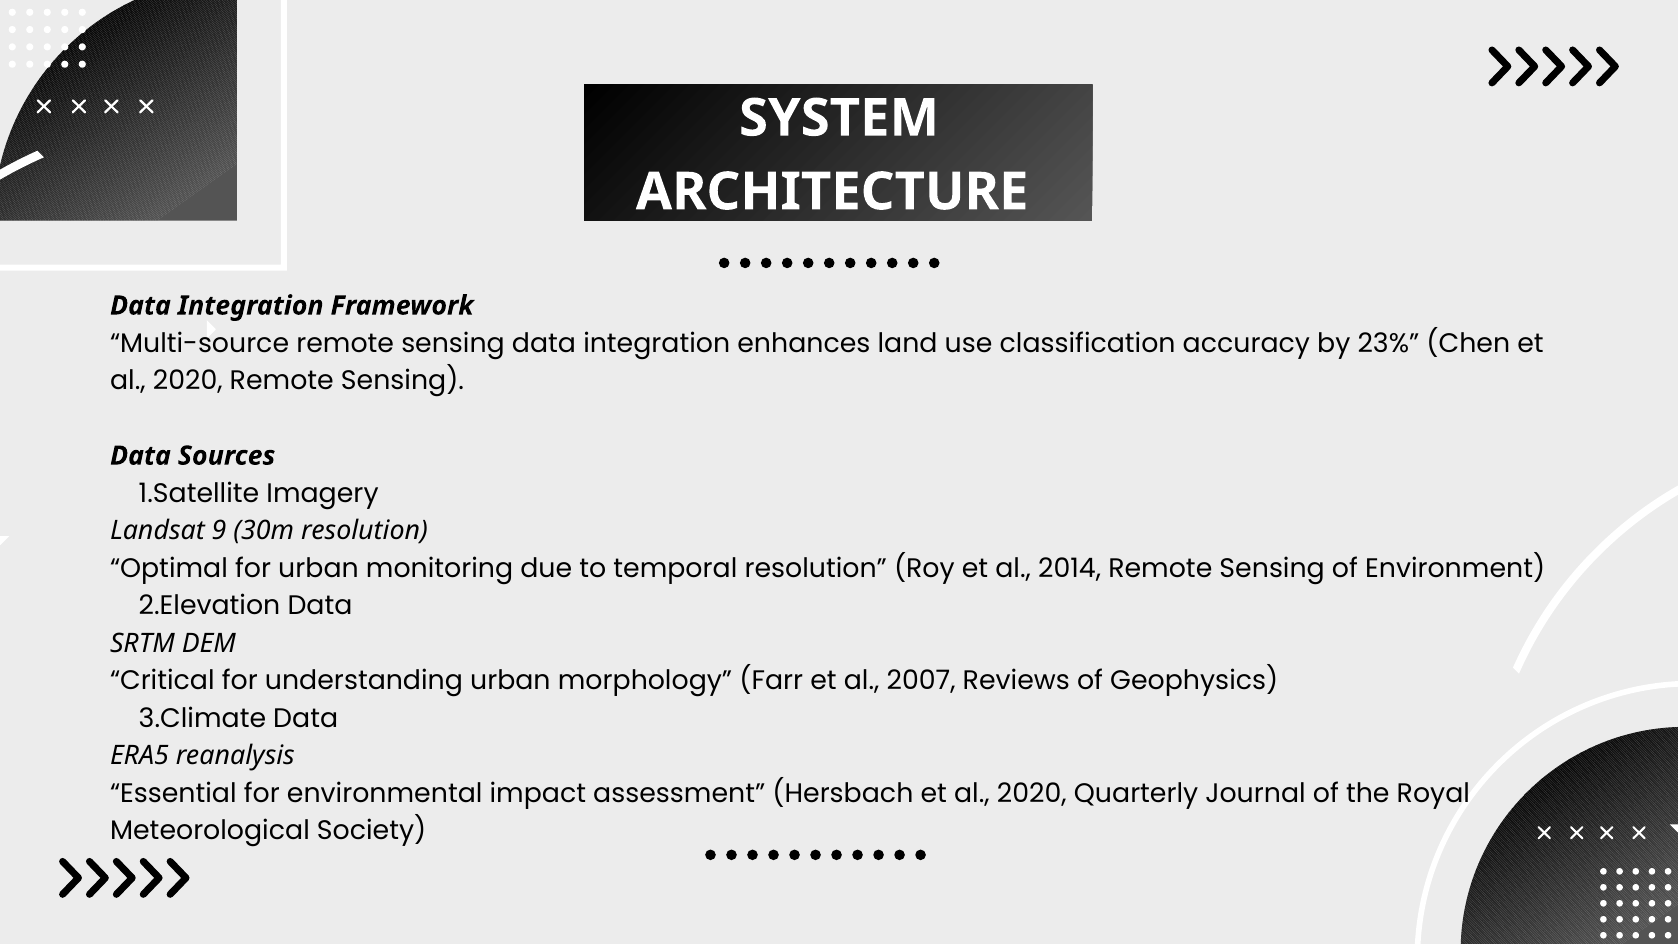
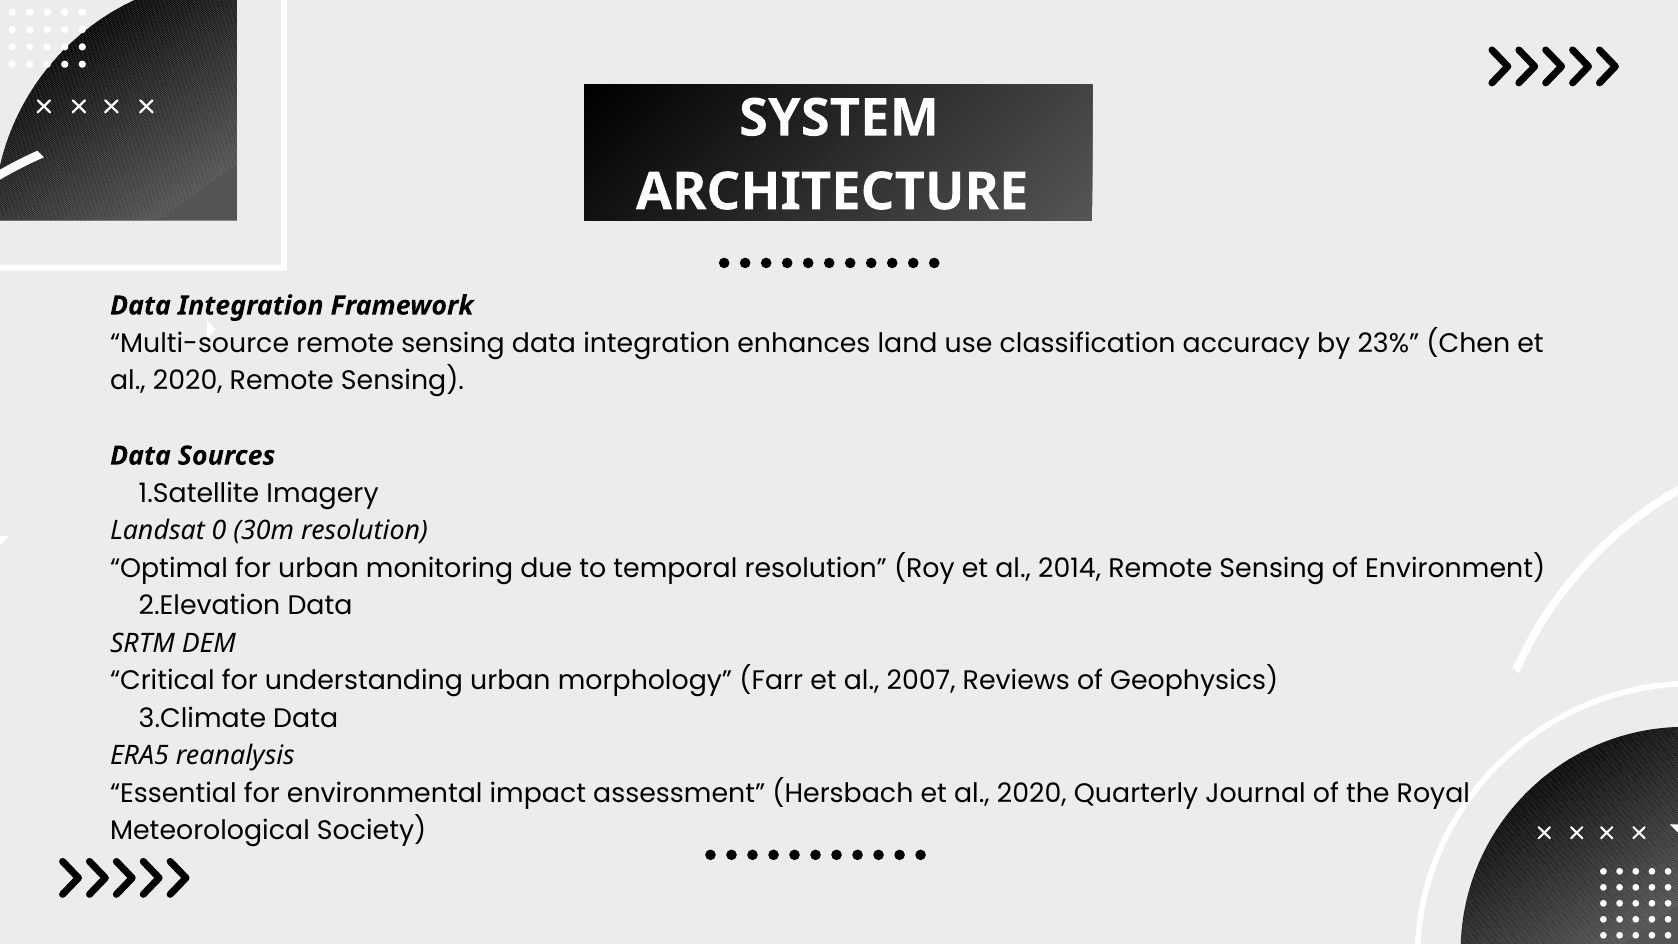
9: 9 -> 0
